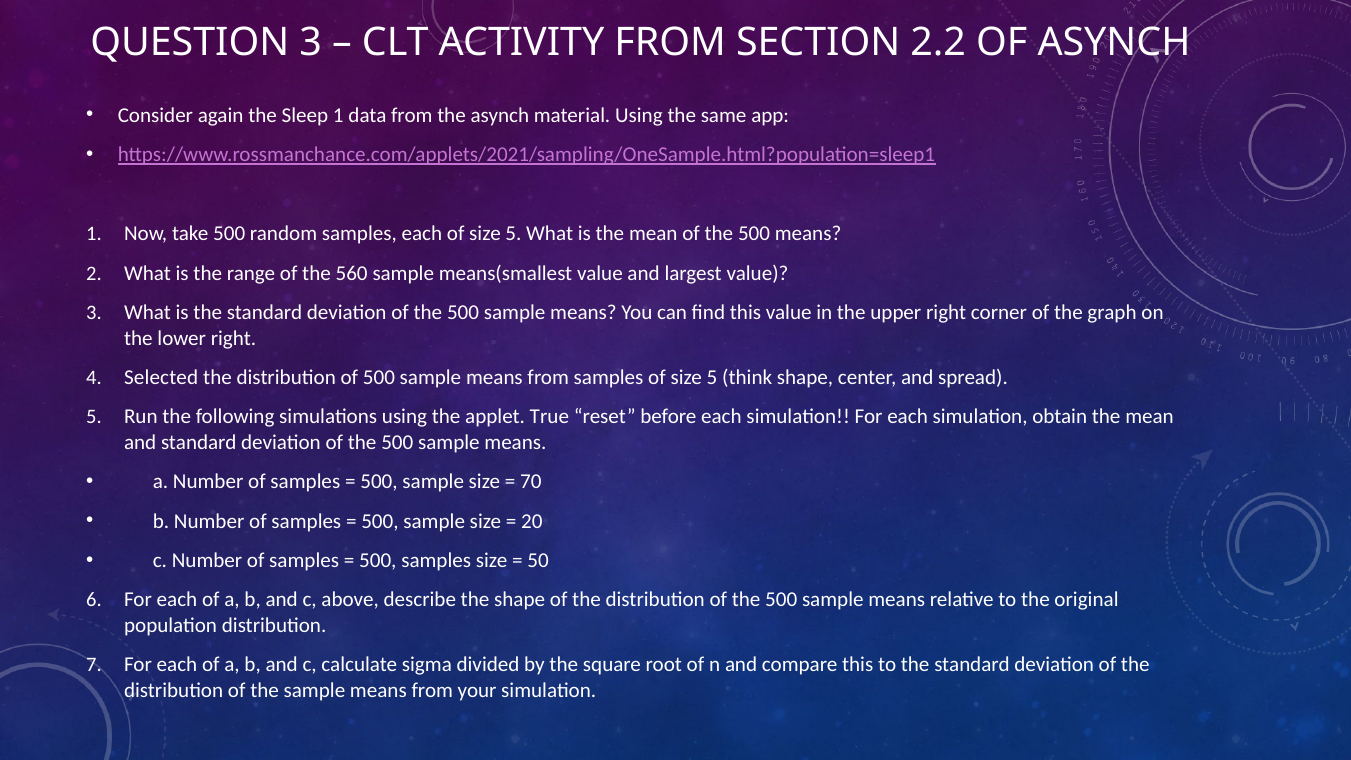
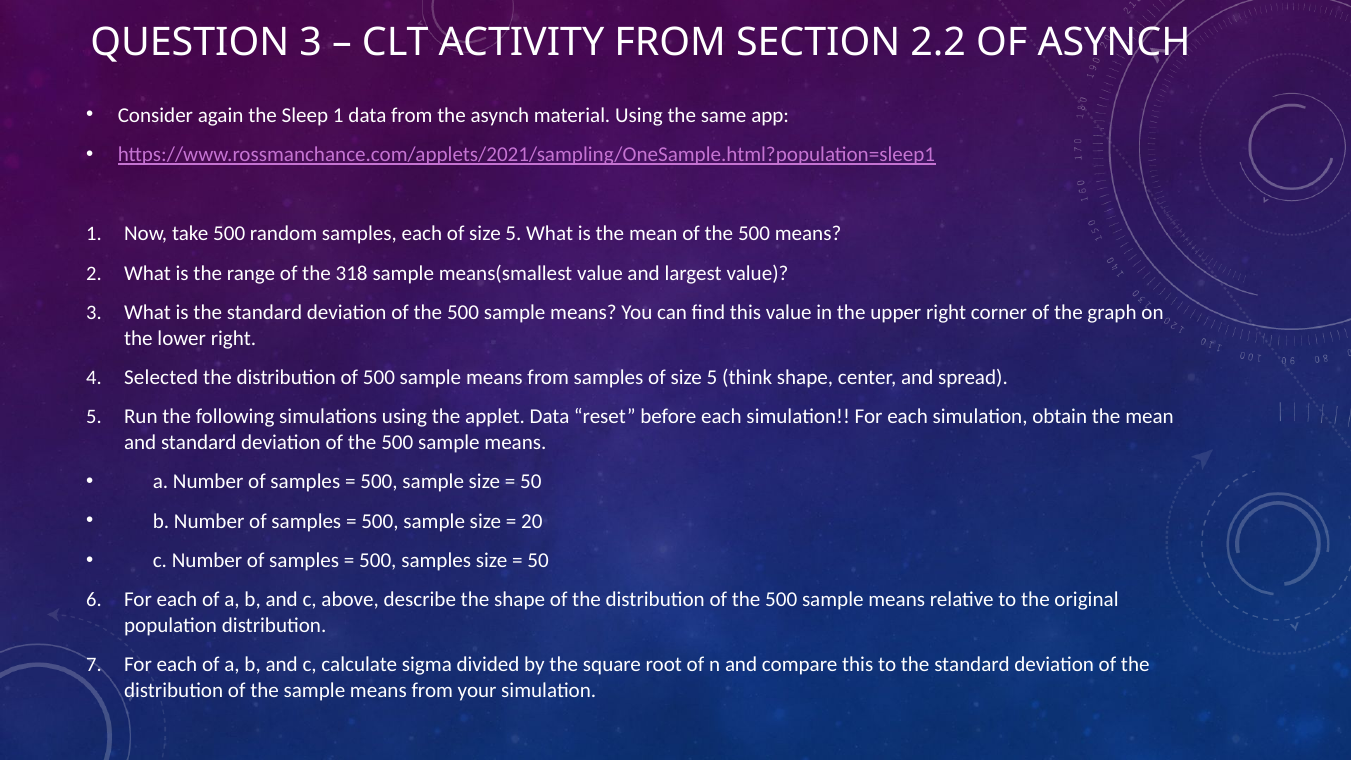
560: 560 -> 318
applet True: True -> Data
70 at (531, 482): 70 -> 50
